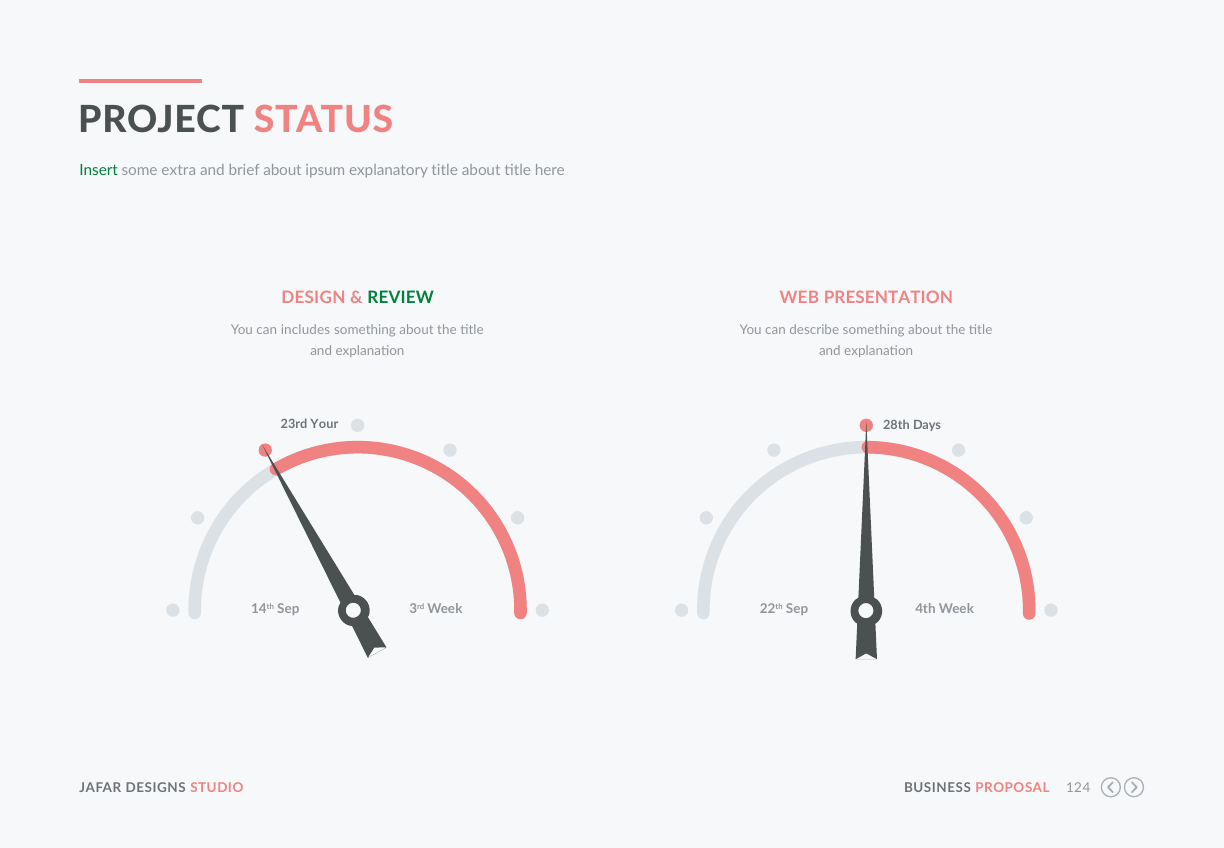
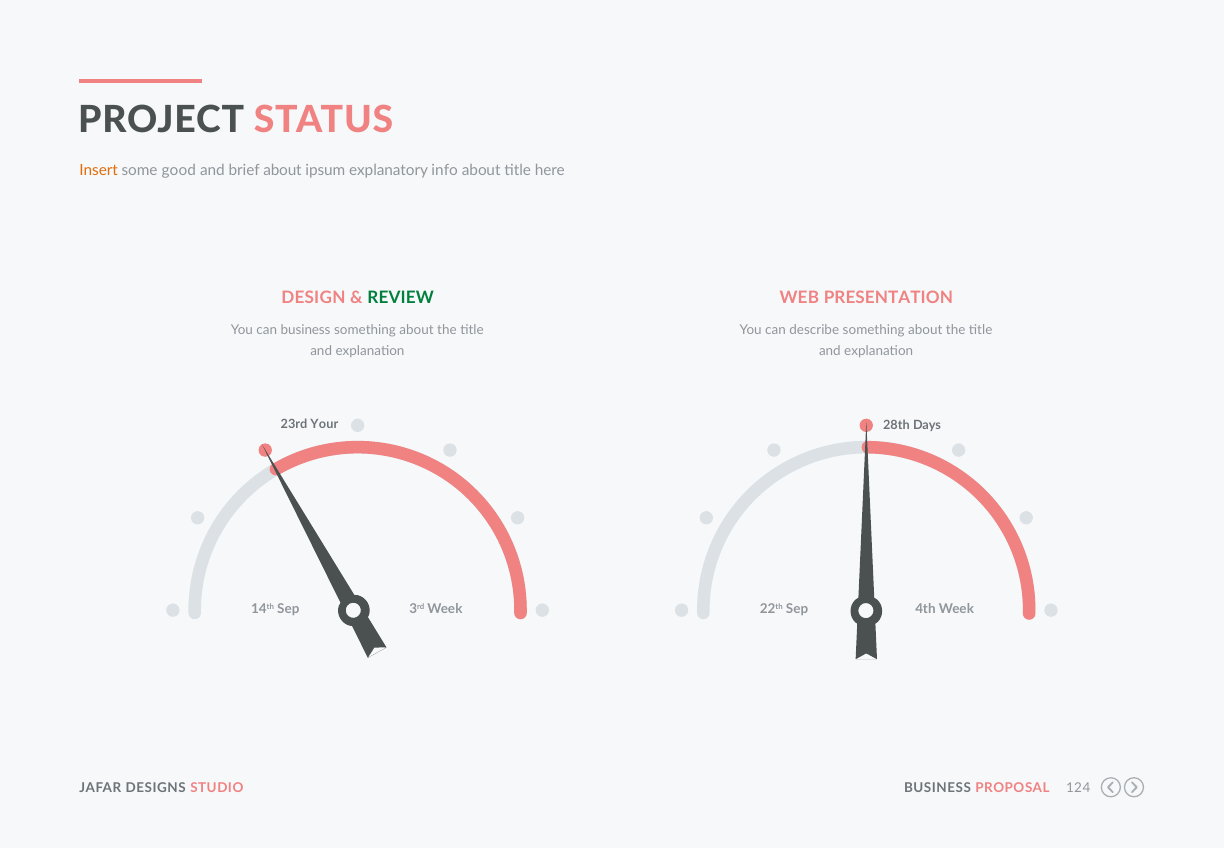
Insert colour: green -> orange
extra: extra -> good
explanatory title: title -> info
can includes: includes -> business
